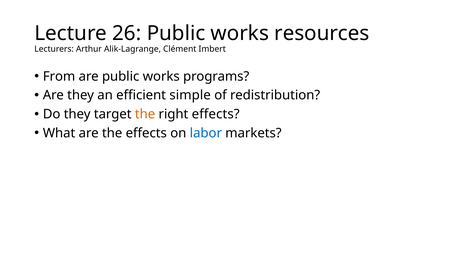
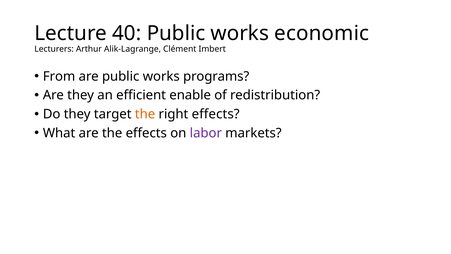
26: 26 -> 40
resources: resources -> economic
simple: simple -> enable
labor colour: blue -> purple
